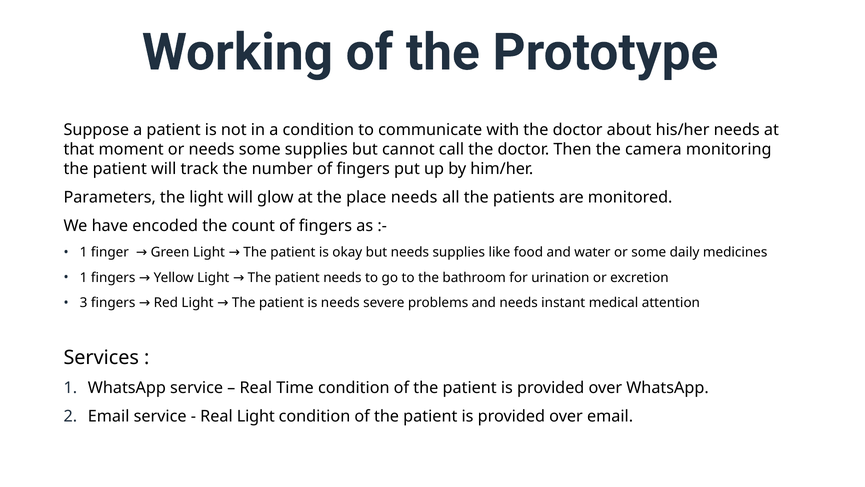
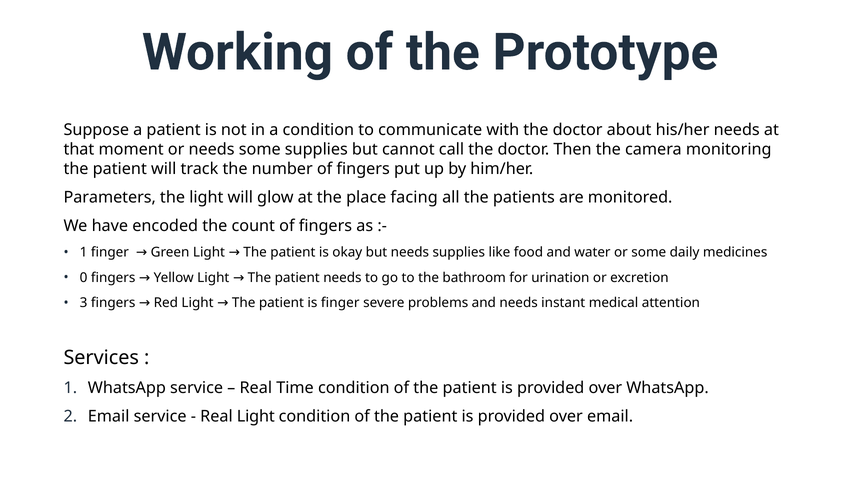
place needs: needs -> facing
1 at (84, 277): 1 -> 0
is needs: needs -> finger
